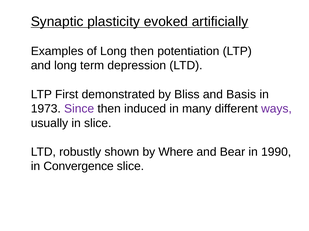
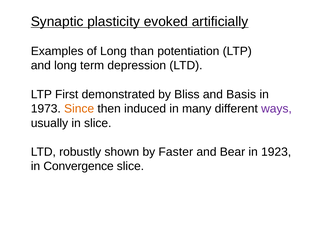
Long then: then -> than
Since colour: purple -> orange
Where: Where -> Faster
1990: 1990 -> 1923
